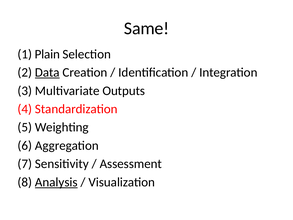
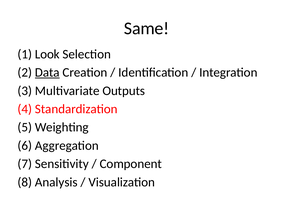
Plain: Plain -> Look
Assessment: Assessment -> Component
Analysis underline: present -> none
